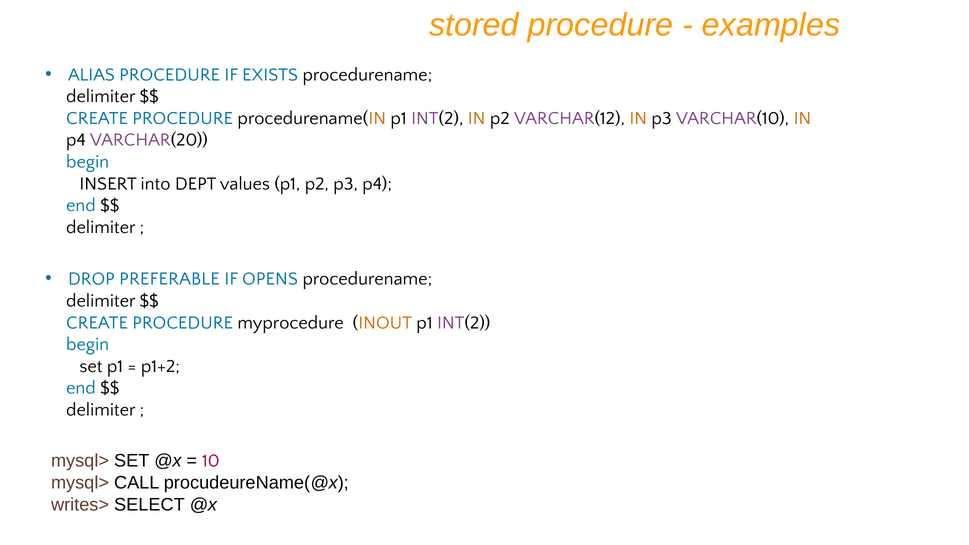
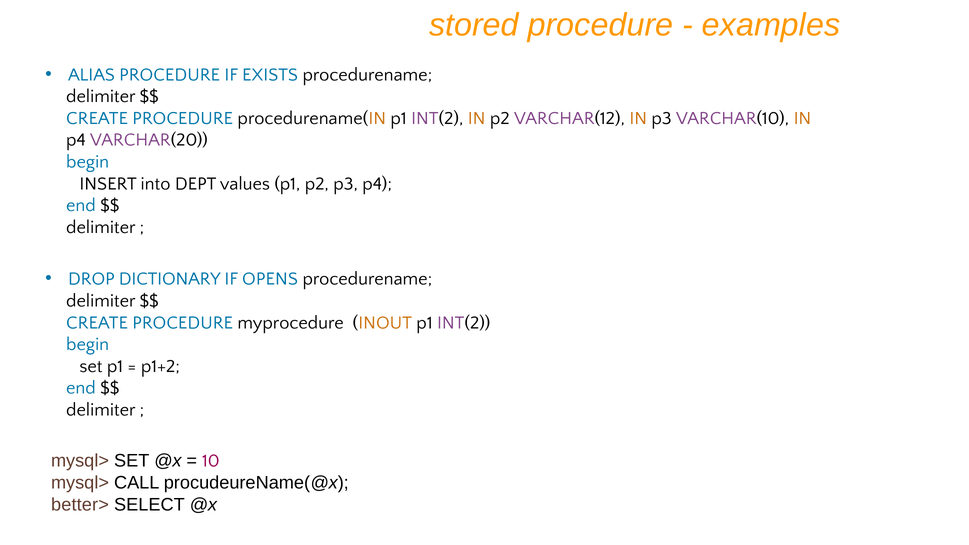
PREFERABLE: PREFERABLE -> DICTIONARY
writes>: writes> -> better>
